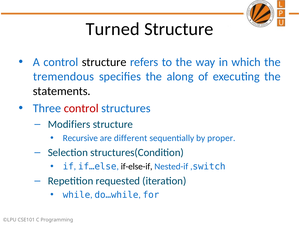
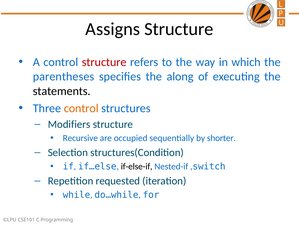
Turned: Turned -> Assigns
structure at (104, 62) colour: black -> red
tremendous: tremendous -> parentheses
control at (81, 108) colour: red -> orange
different: different -> occupied
proper: proper -> shorter
